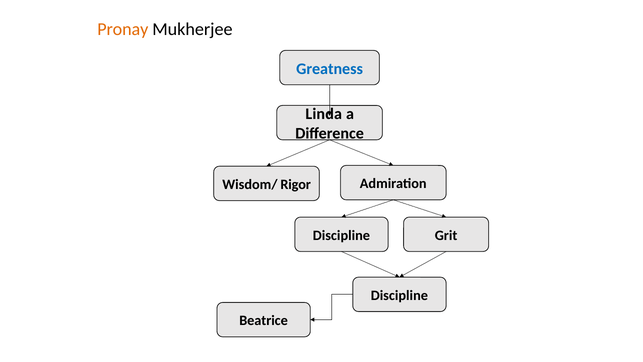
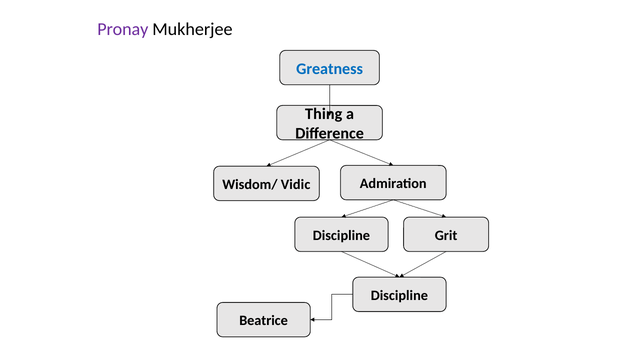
Pronay colour: orange -> purple
Linda: Linda -> Thing
Rigor: Rigor -> Vidic
